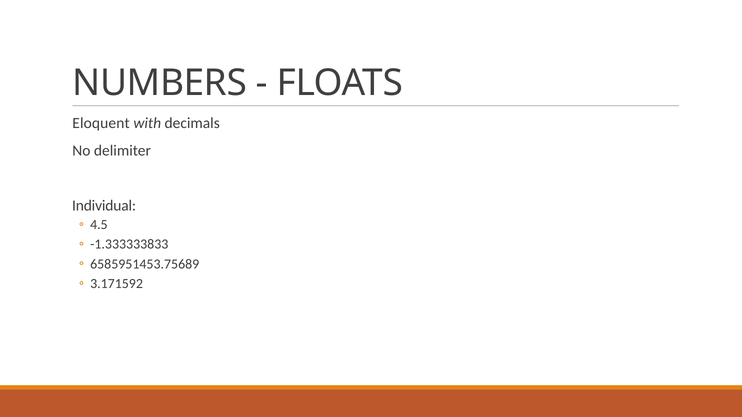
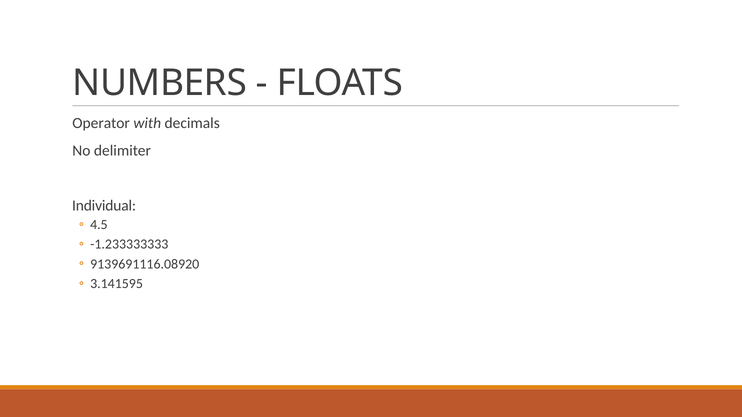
Eloquent: Eloquent -> Operator
-1.333333833: -1.333333833 -> -1.233333333
6585951453.75689: 6585951453.75689 -> 9139691116.08920
3.171592: 3.171592 -> 3.141595
